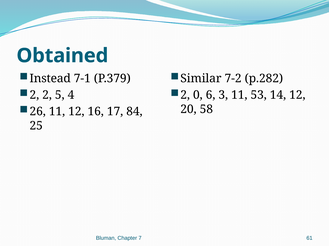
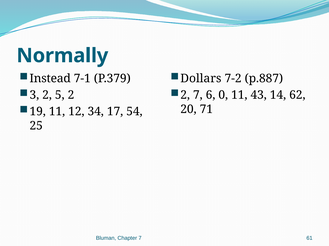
Obtained: Obtained -> Normally
Similar: Similar -> Dollars
p.282: p.282 -> p.887
2 at (34, 95): 2 -> 3
5 4: 4 -> 2
2 0: 0 -> 7
3: 3 -> 0
53: 53 -> 43
14 12: 12 -> 62
26: 26 -> 19
16: 16 -> 34
84: 84 -> 54
58: 58 -> 71
